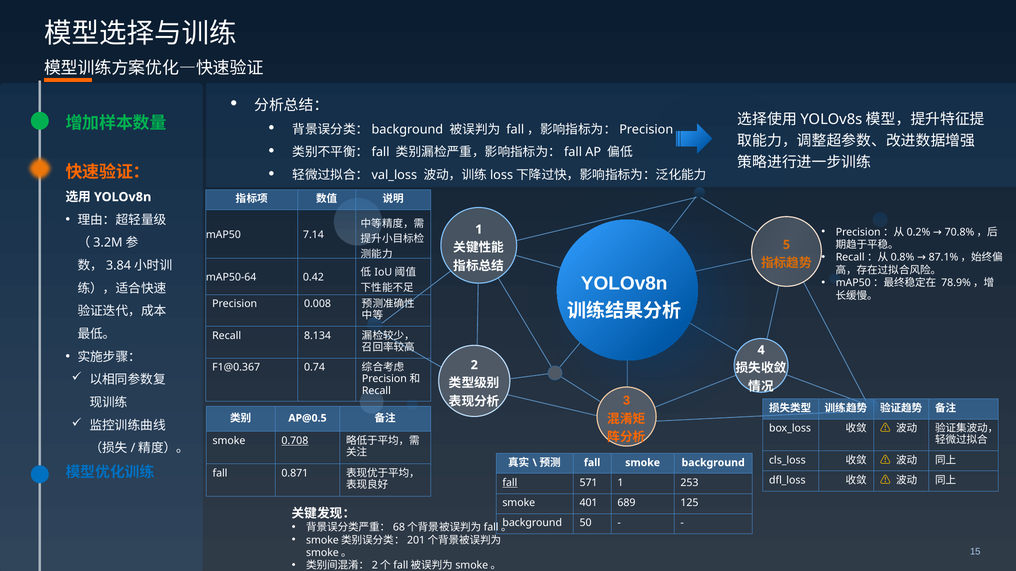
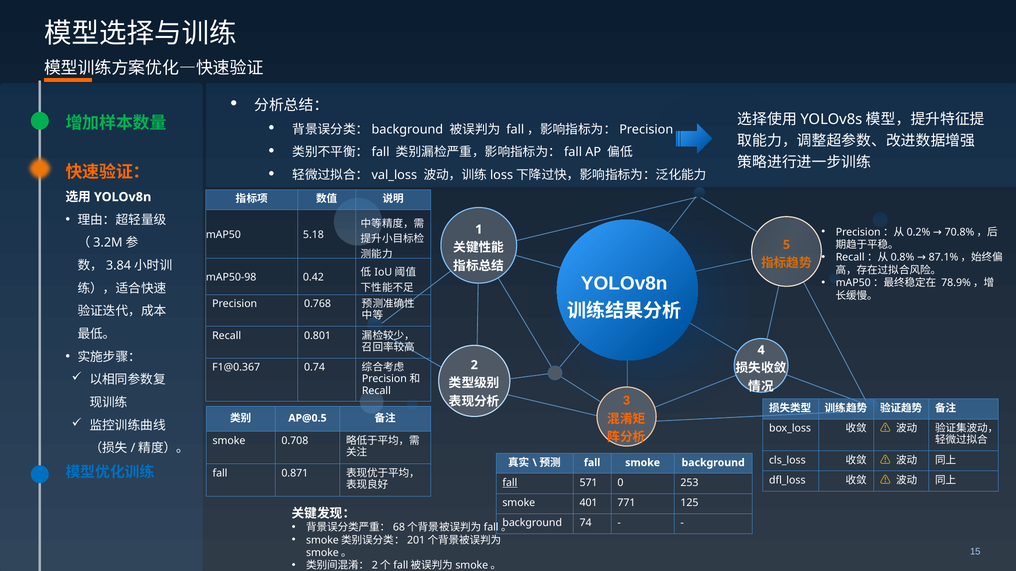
7.14: 7.14 -> 5.18
mAP50-64: mAP50-64 -> mAP50-98
0.008: 0.008 -> 0.768
8.134: 8.134 -> 0.801
0.708 underline: present -> none
571 1: 1 -> 0
689: 689 -> 771
50: 50 -> 74
